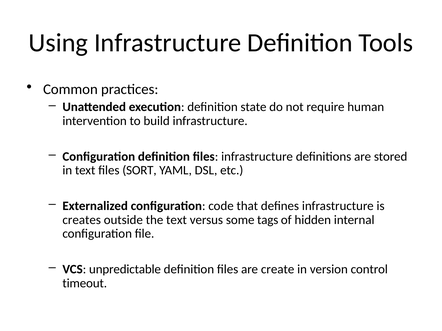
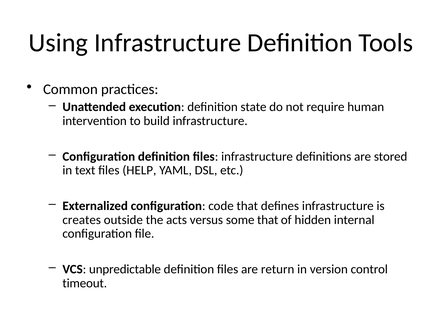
SORT: SORT -> HELP
the text: text -> acts
some tags: tags -> that
create: create -> return
